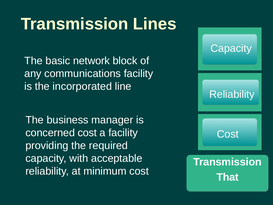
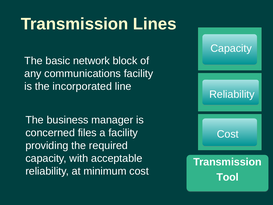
concerned cost: cost -> files
That: That -> Tool
